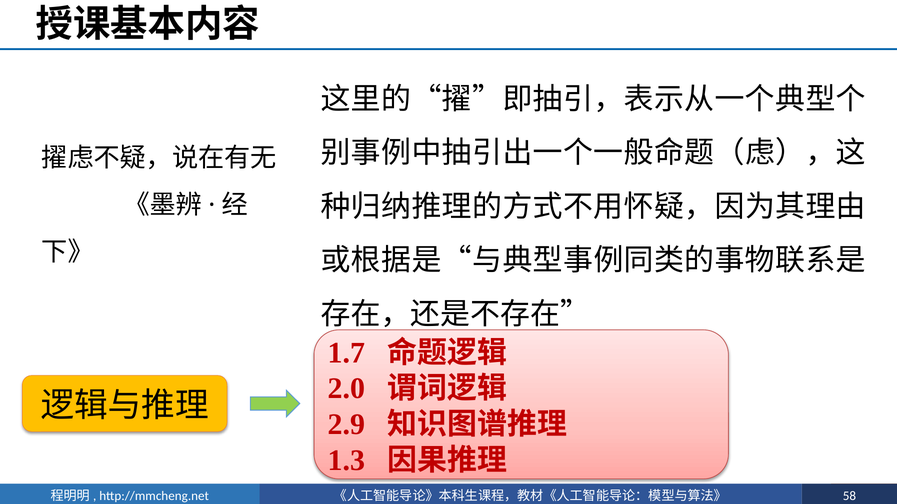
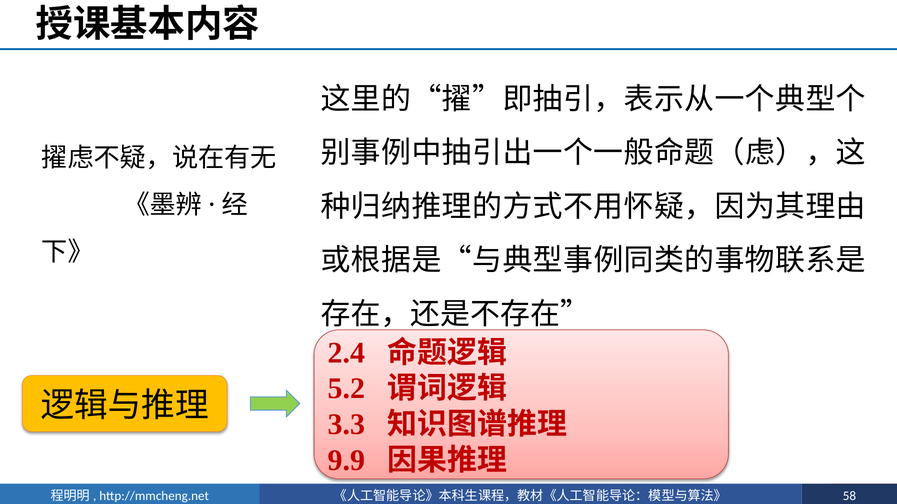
1.7: 1.7 -> 2.4
2.0: 2.0 -> 5.2
2.9: 2.9 -> 3.3
1.3: 1.3 -> 9.9
